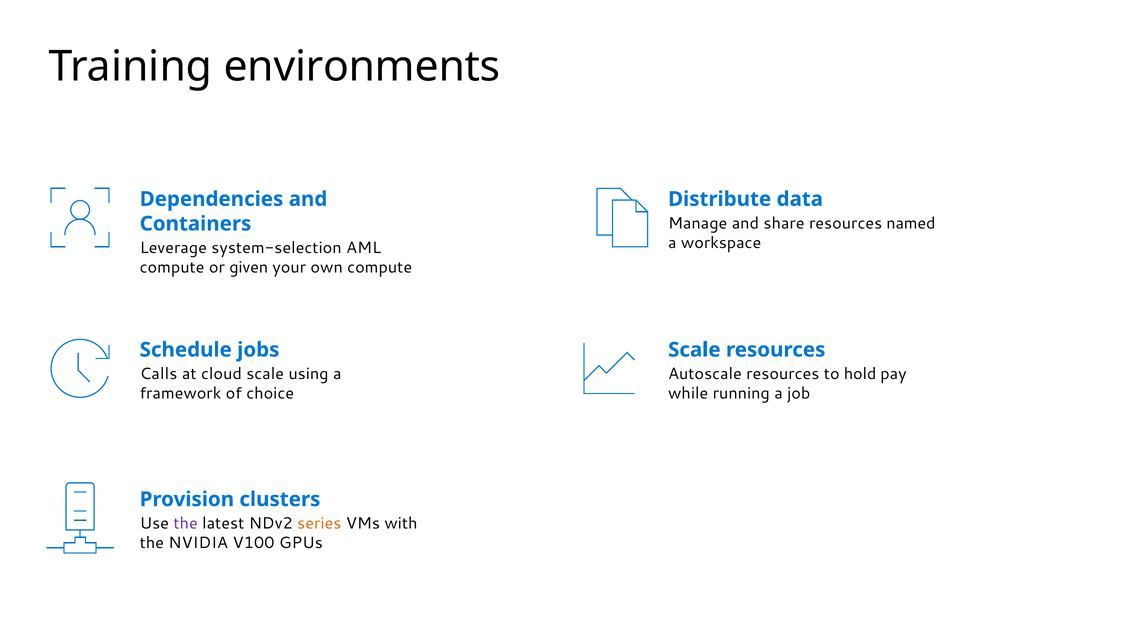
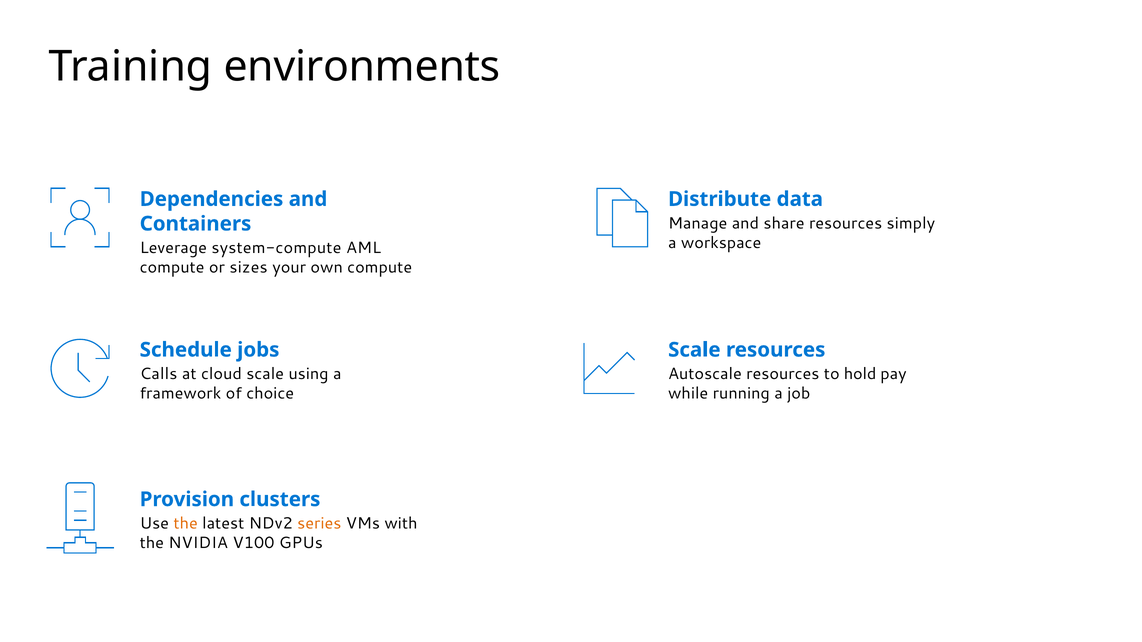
named: named -> simply
system-selection: system-selection -> system-compute
given: given -> sizes
the at (186, 524) colour: purple -> orange
